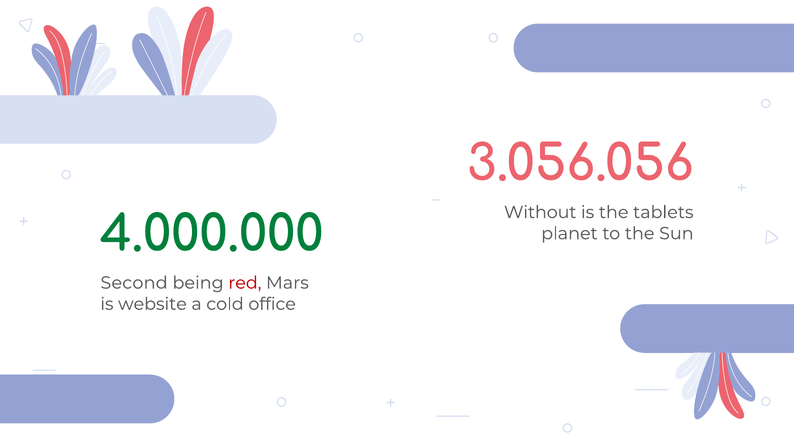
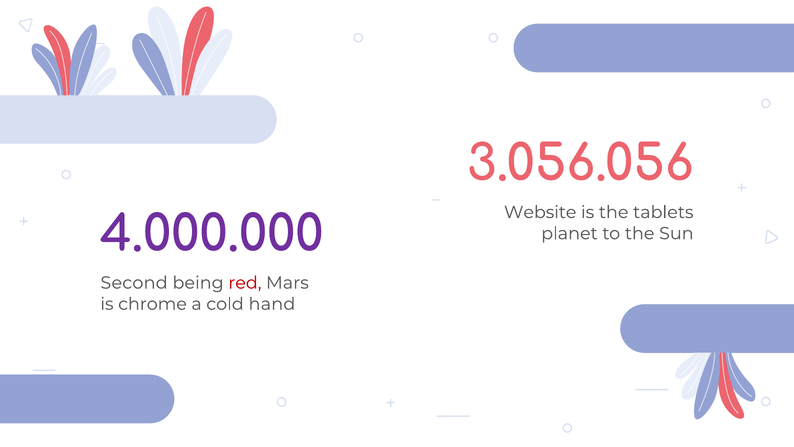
Without: Without -> Website
4.000.000 colour: green -> purple
website: website -> chrome
office: office -> hand
